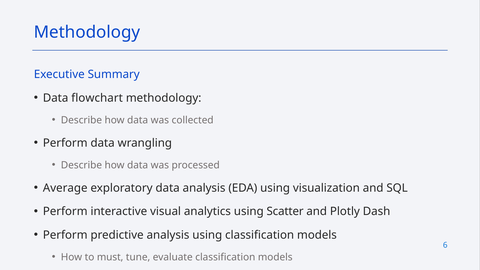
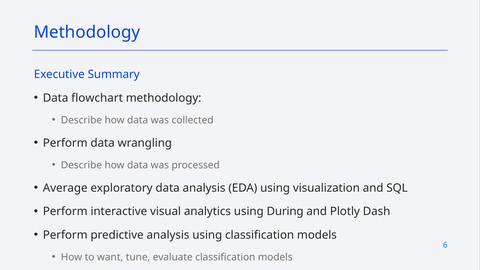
Scatter: Scatter -> During
must: must -> want
